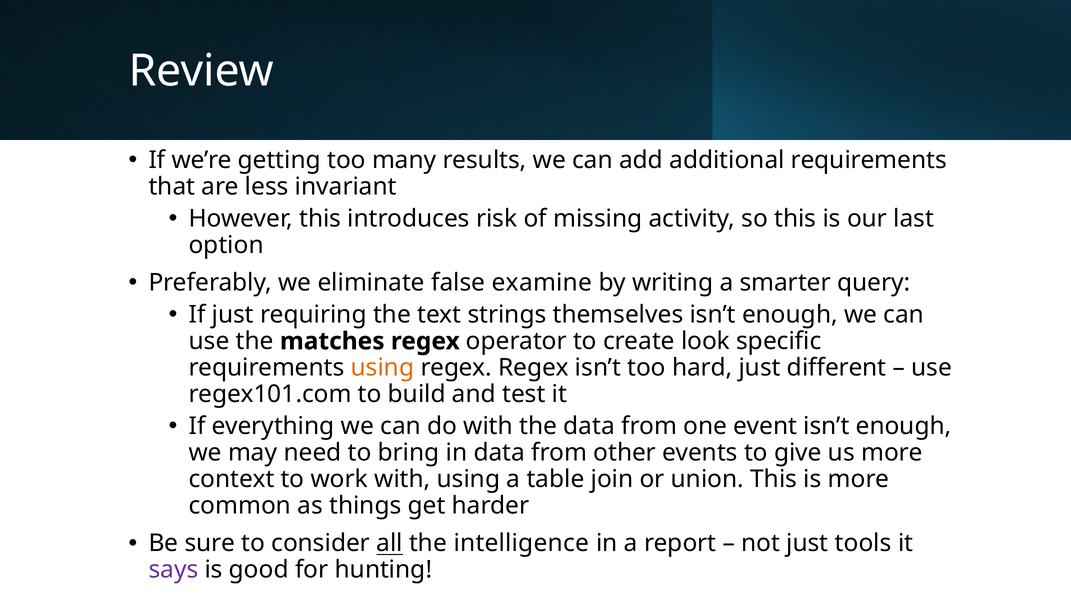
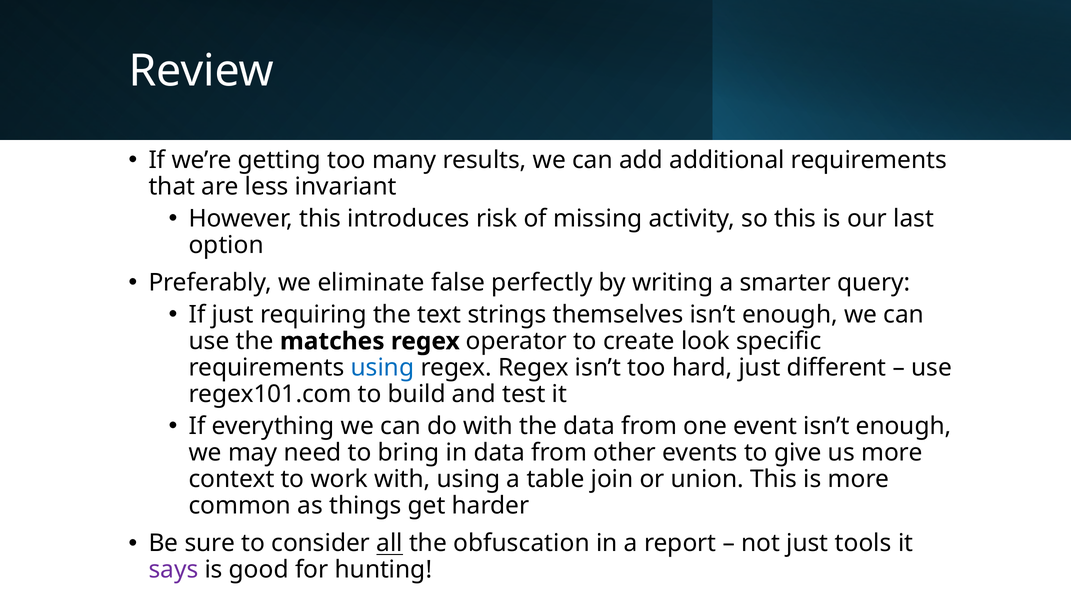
examine: examine -> perfectly
using at (383, 368) colour: orange -> blue
intelligence: intelligence -> obfuscation
